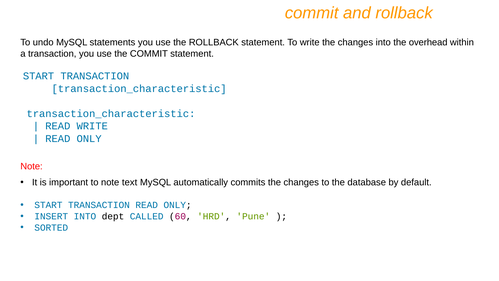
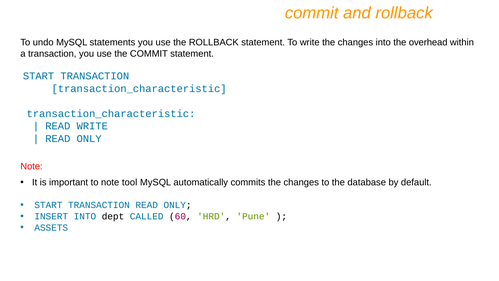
text: text -> tool
SORTED: SORTED -> ASSETS
